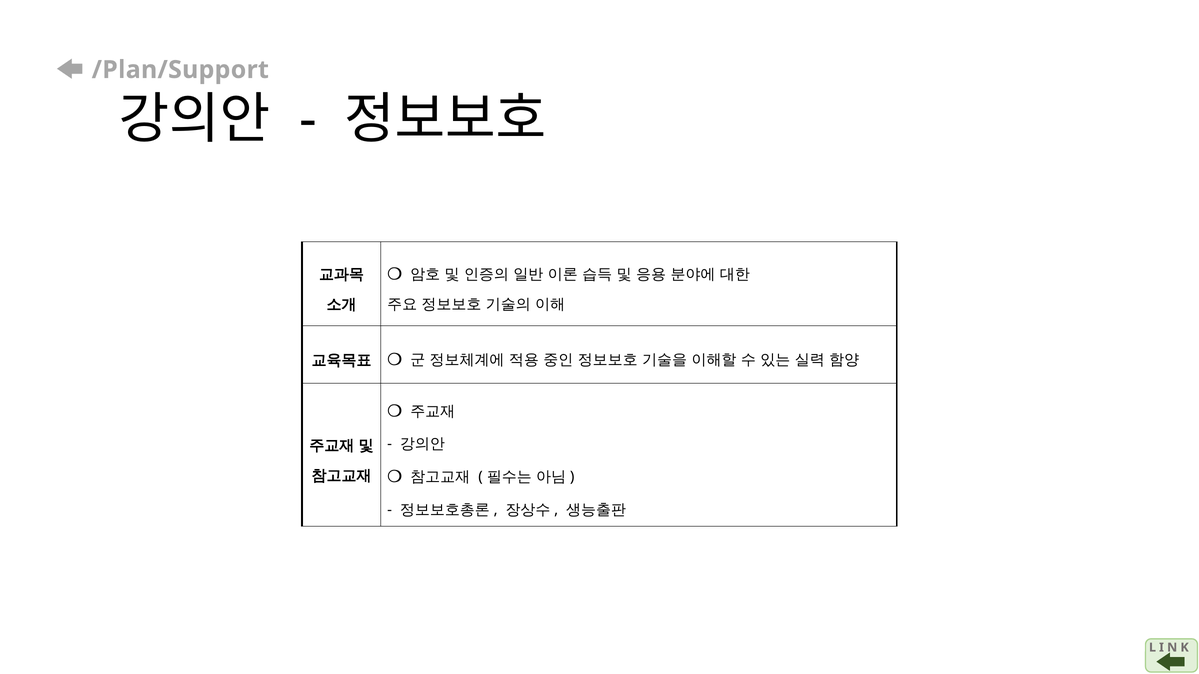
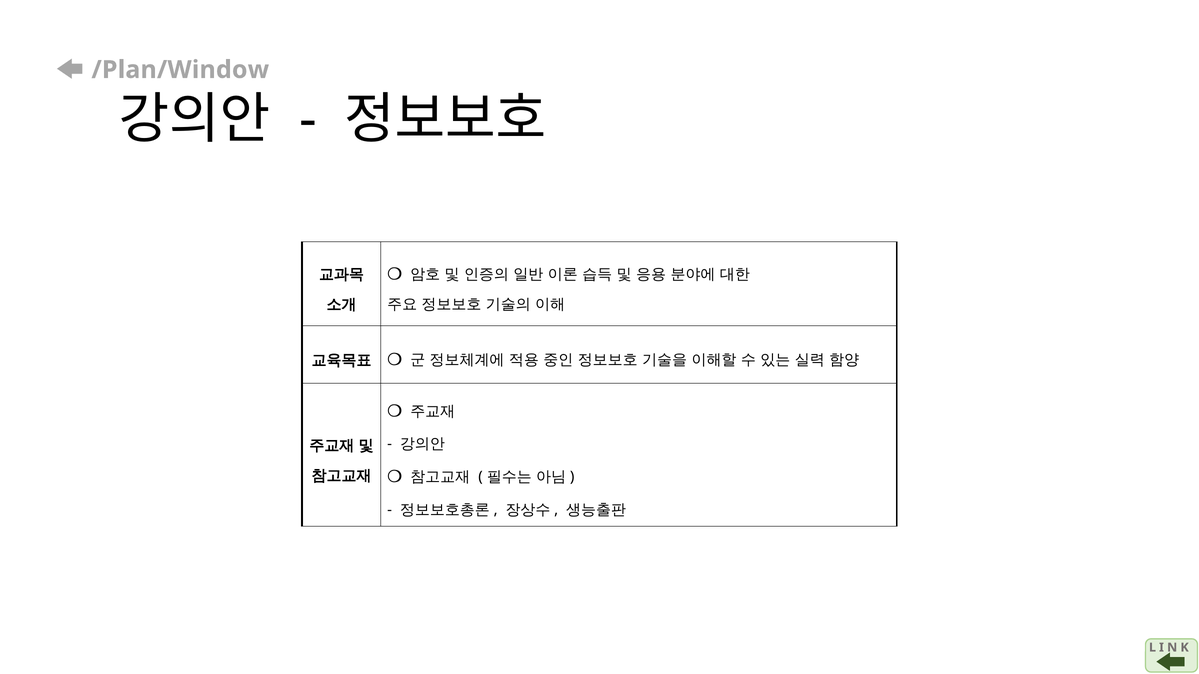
/Plan/Support: /Plan/Support -> /Plan/Window
